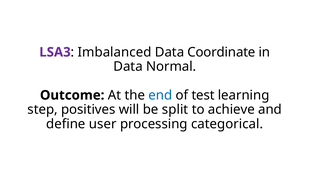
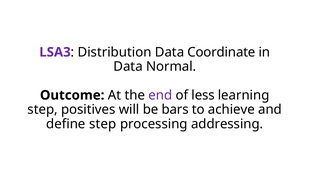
Imbalanced: Imbalanced -> Distribution
end colour: blue -> purple
test: test -> less
split: split -> bars
define user: user -> step
categorical: categorical -> addressing
